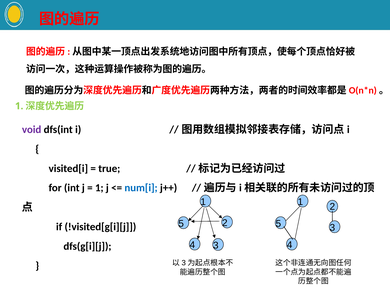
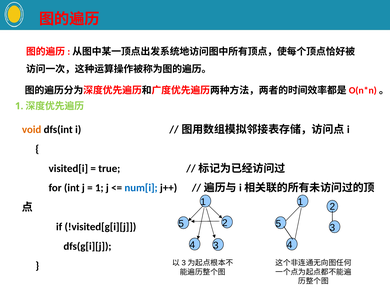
void colour: purple -> orange
